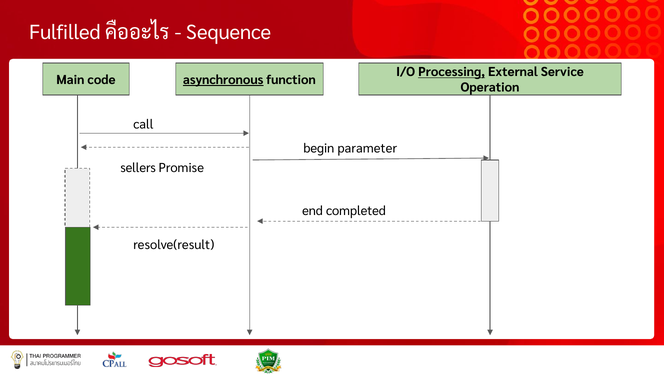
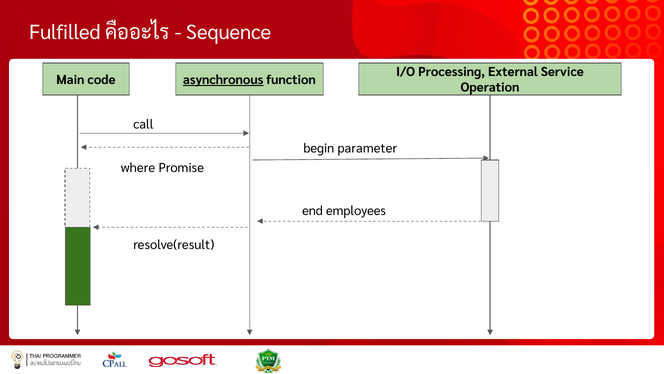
Processing underline: present -> none
sellers: sellers -> where
completed: completed -> employees
